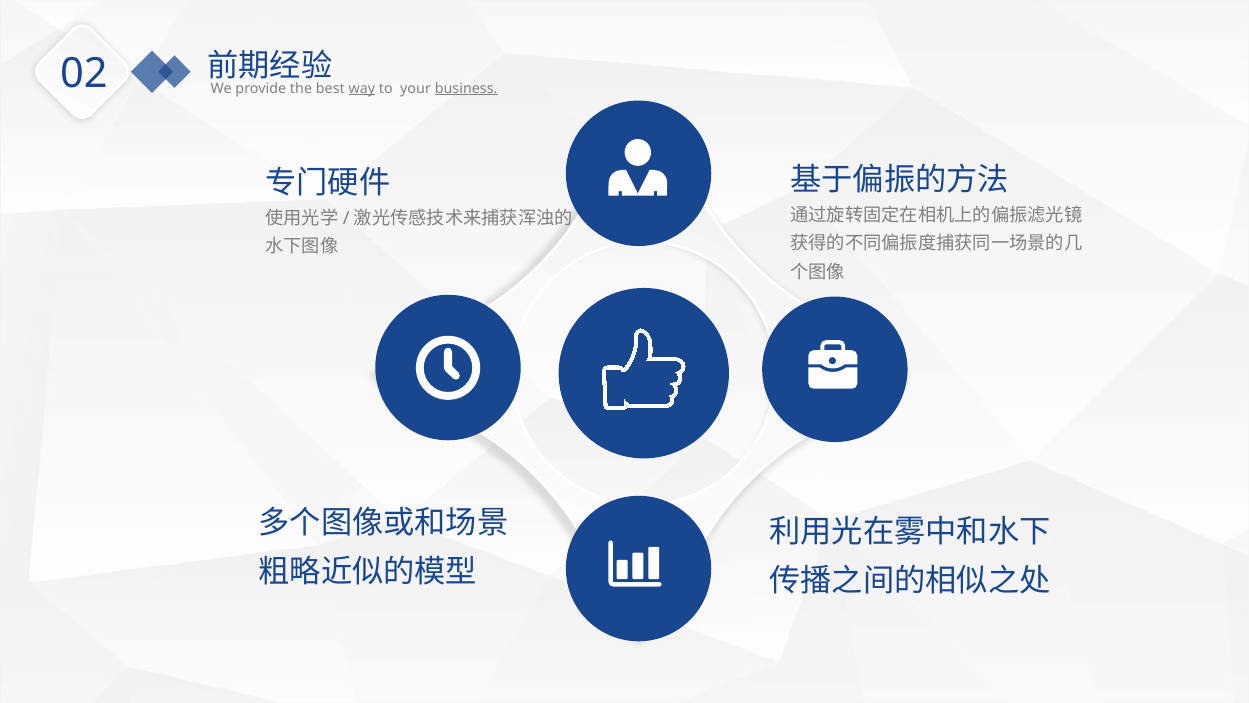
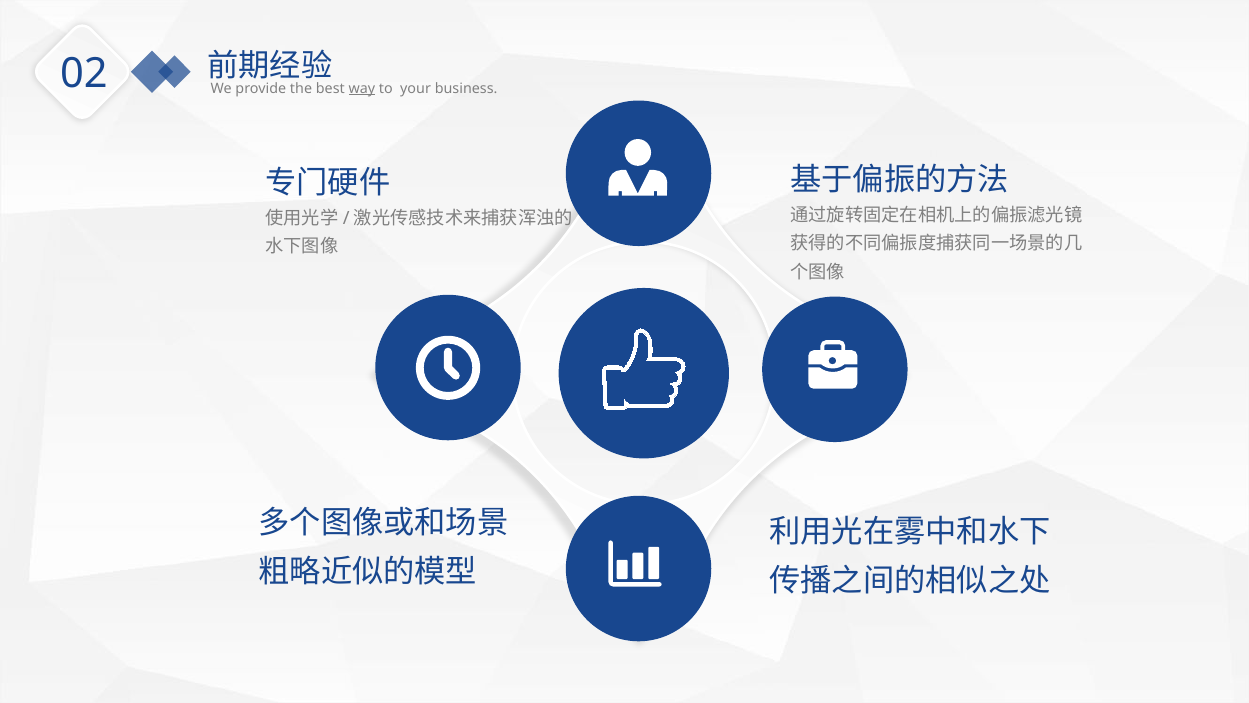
business underline: present -> none
